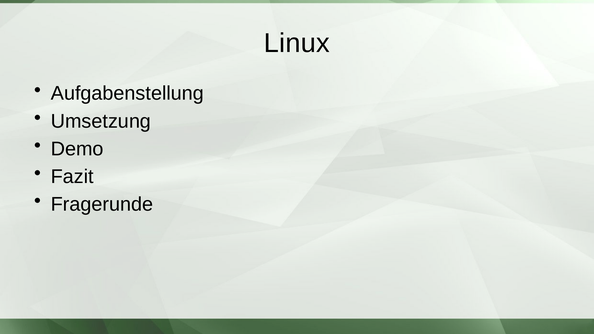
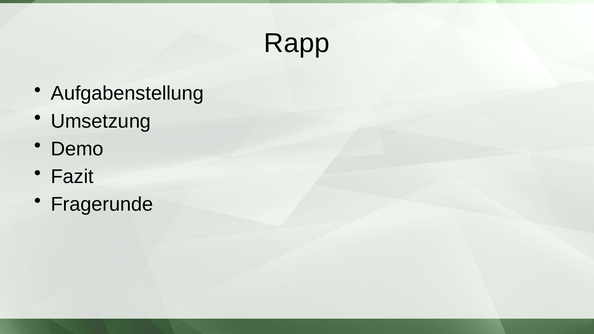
Linux: Linux -> Rapp
